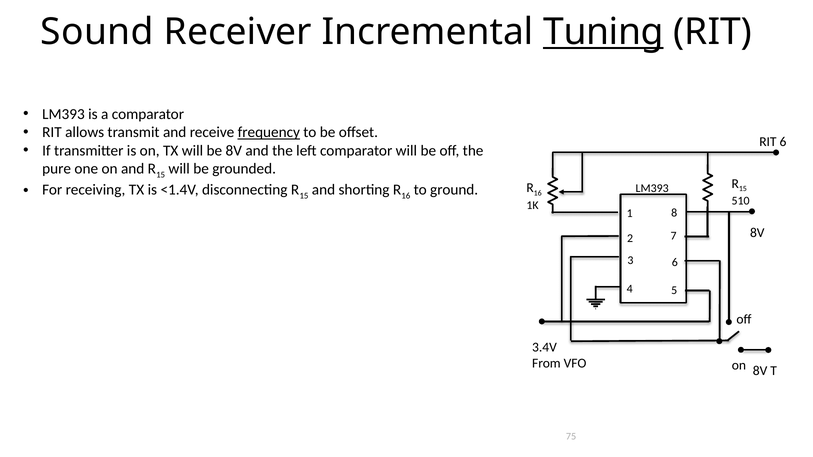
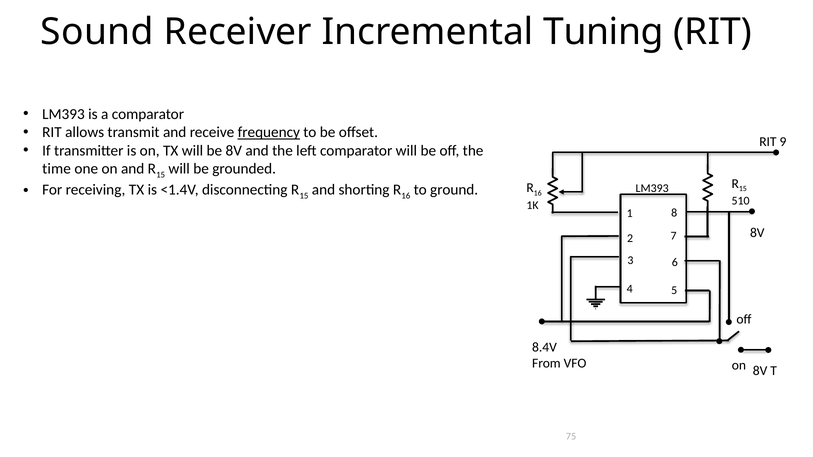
Tuning underline: present -> none
RIT 6: 6 -> 9
pure: pure -> time
3.4V: 3.4V -> 8.4V
